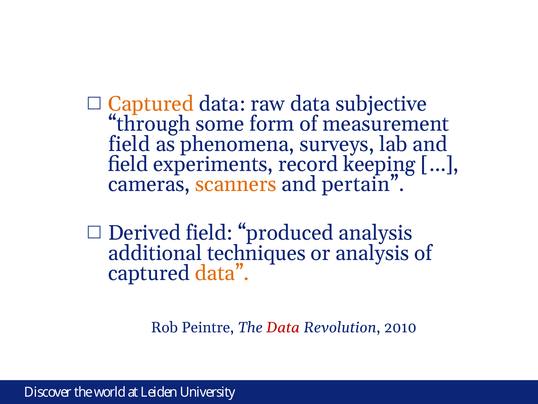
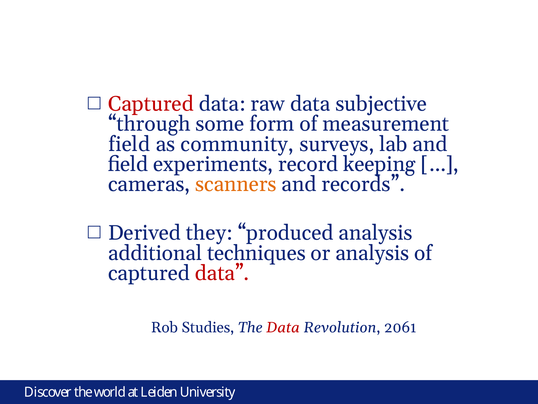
Captured at (151, 104) colour: orange -> red
phenomena: phenomena -> community
pertain: pertain -> records
Derived field: field -> they
data at (222, 273) colour: orange -> red
Peintre: Peintre -> Studies
2010: 2010 -> 2061
